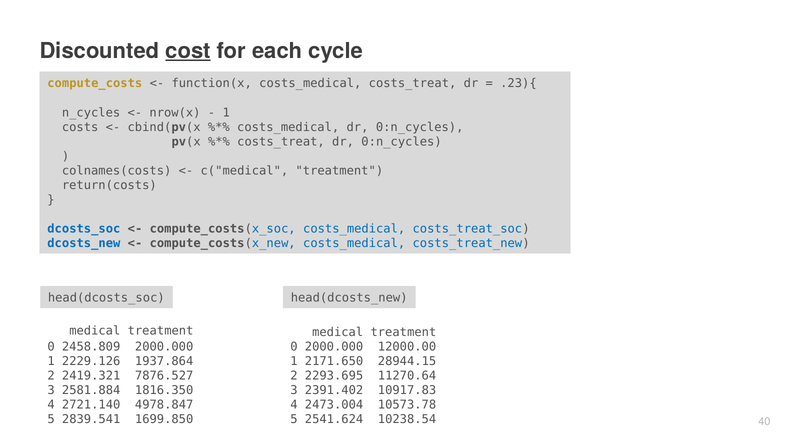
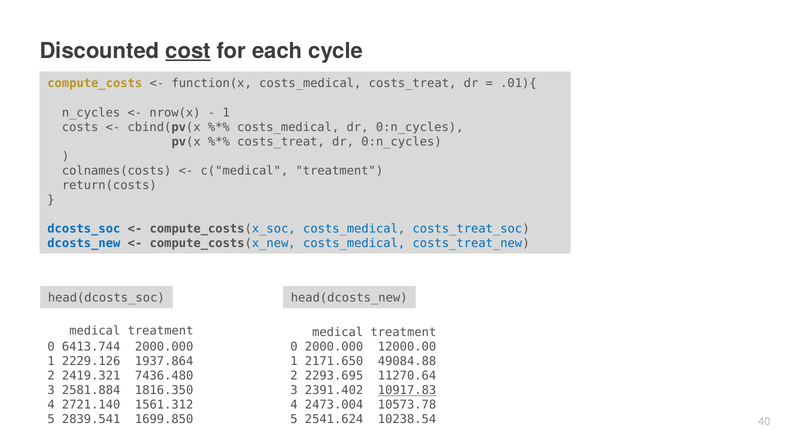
.23){: .23){ -> .01){
2458.809: 2458.809 -> 6413.744
28944.15: 28944.15 -> 49084.88
7876.527: 7876.527 -> 7436.480
10917.83 underline: none -> present
4978.847: 4978.847 -> 1561.312
